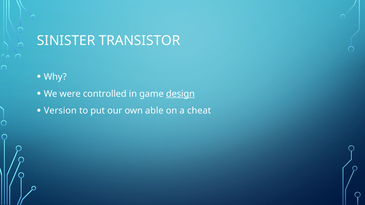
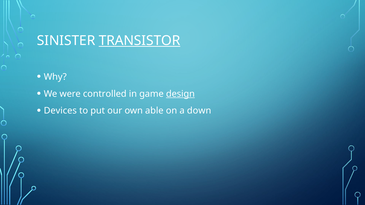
TRANSISTOR underline: none -> present
Version: Version -> Devices
cheat: cheat -> down
